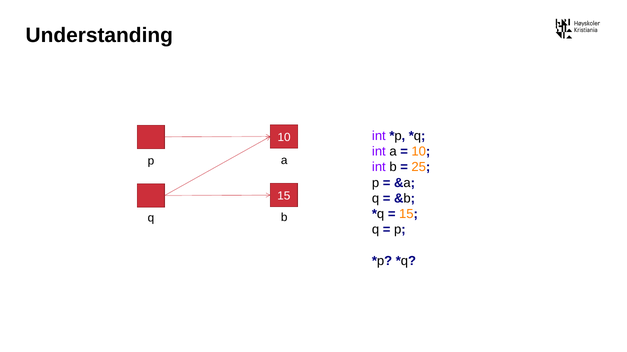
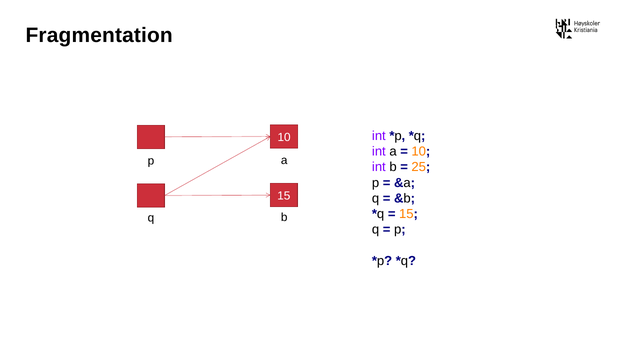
Understanding: Understanding -> Fragmentation
